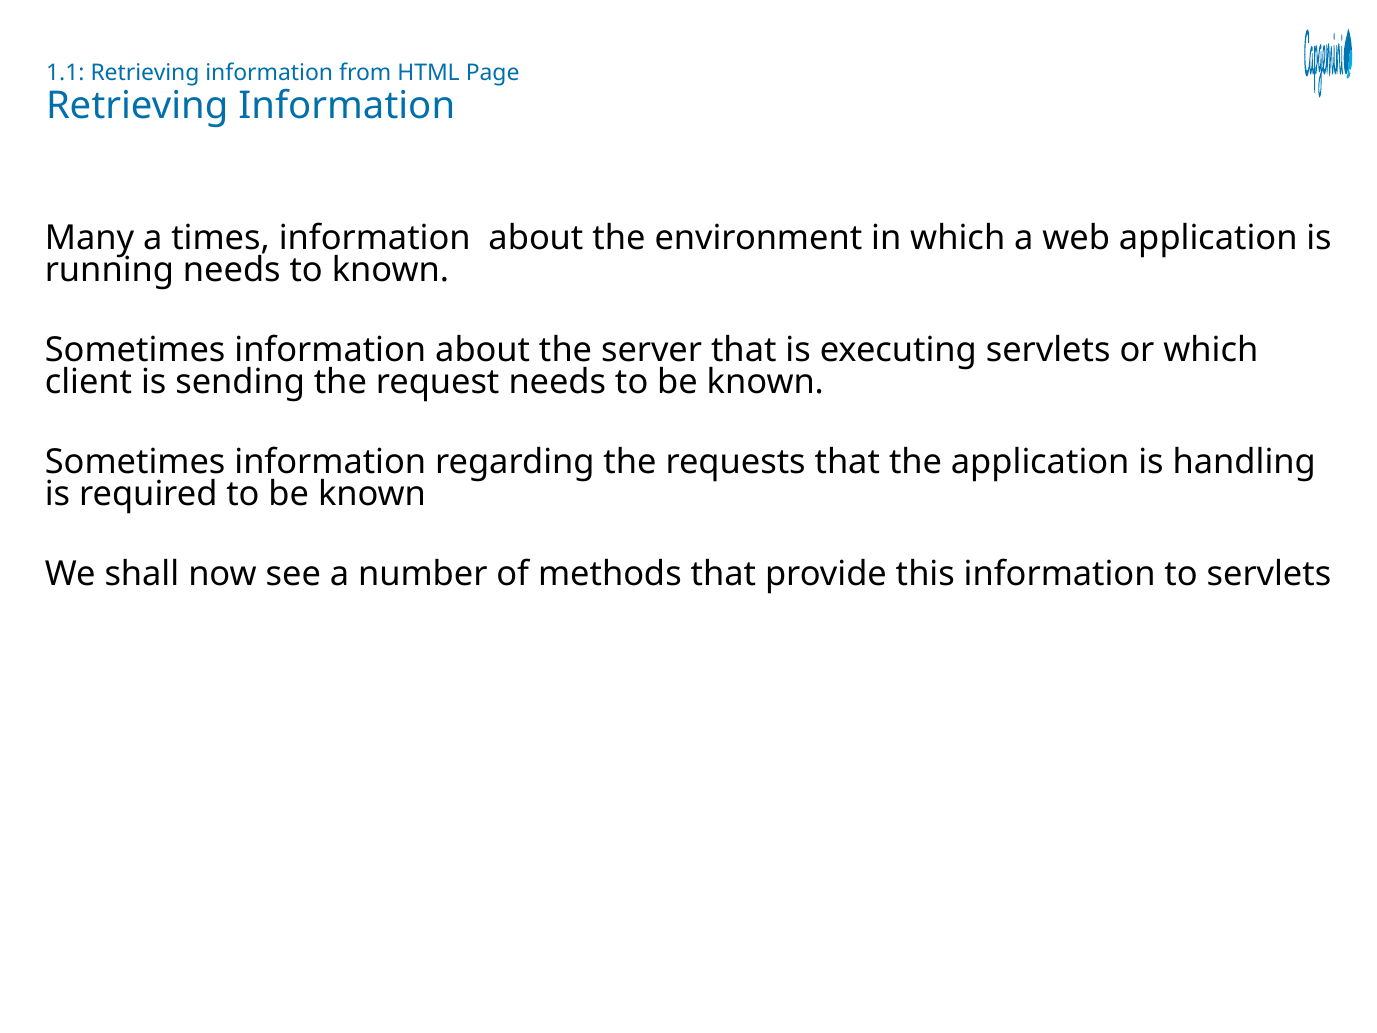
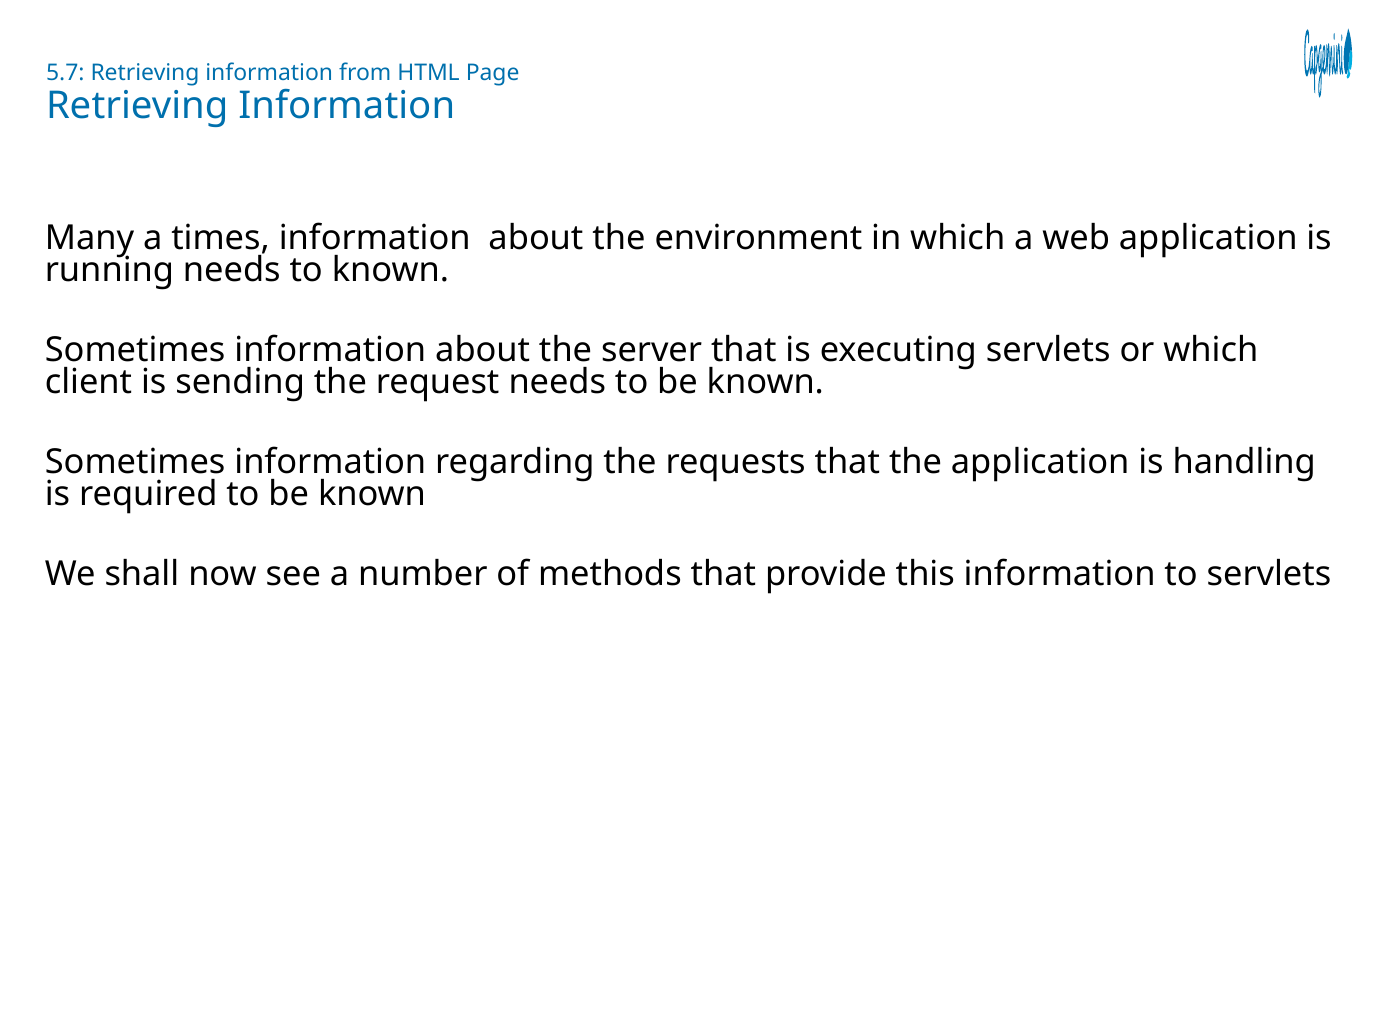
1.1: 1.1 -> 5.7
